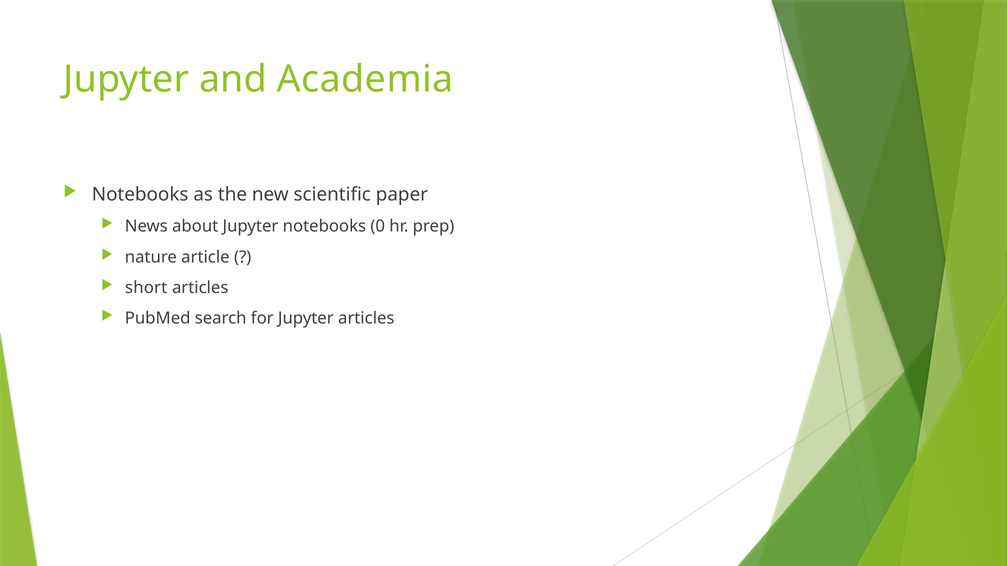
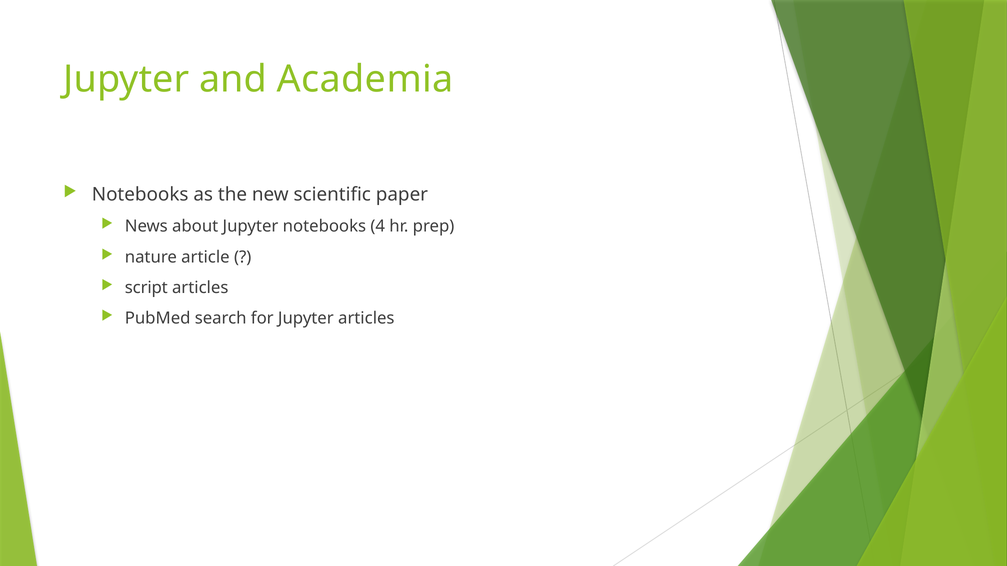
0: 0 -> 4
short: short -> script
